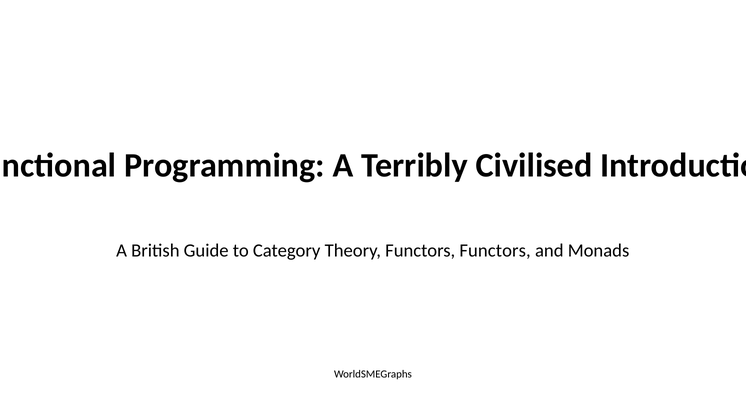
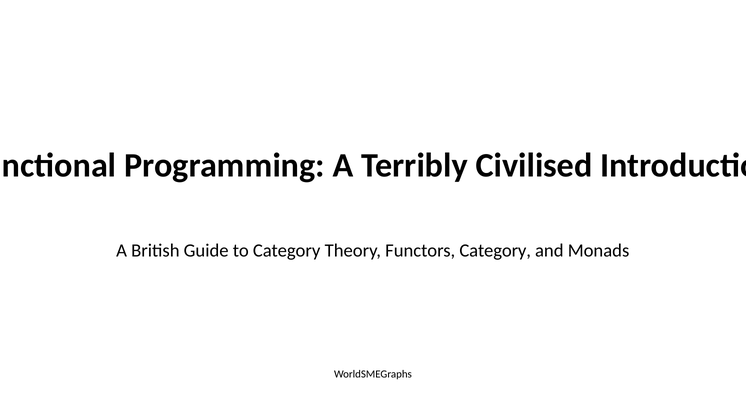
Functors Functors: Functors -> Category
